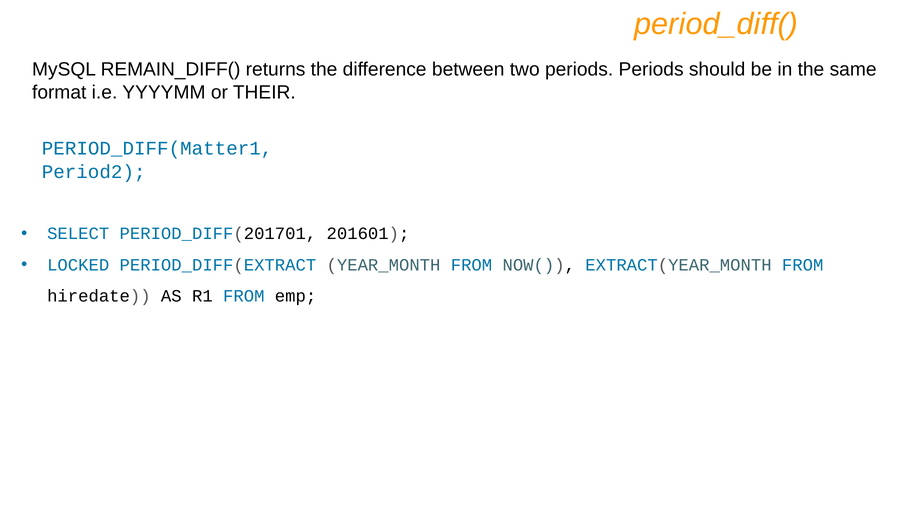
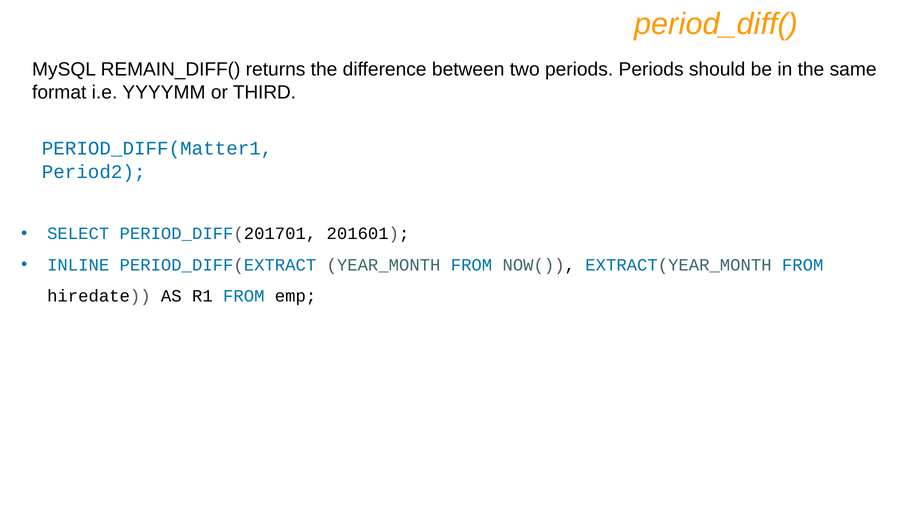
THEIR: THEIR -> THIRD
LOCKED: LOCKED -> INLINE
